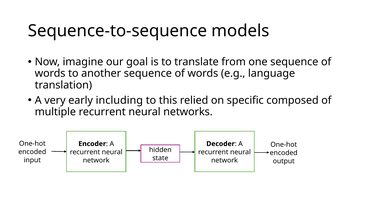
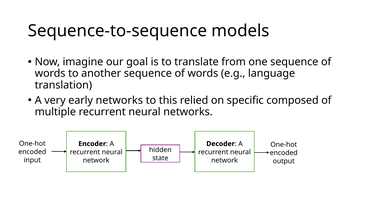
early including: including -> networks
